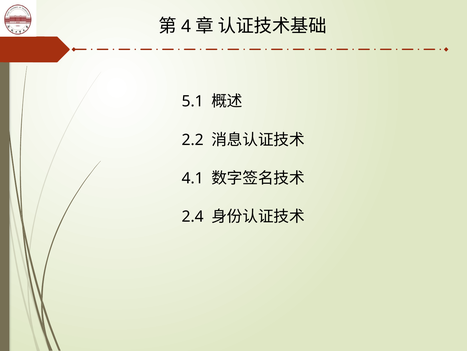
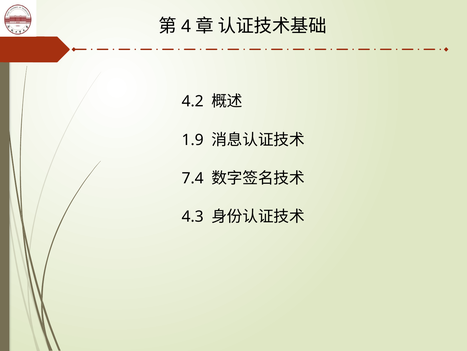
5.1: 5.1 -> 4.2
2.2: 2.2 -> 1.9
4.1: 4.1 -> 7.4
2.4: 2.4 -> 4.3
